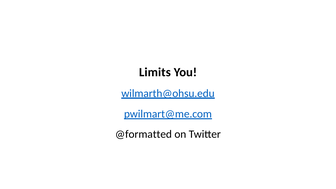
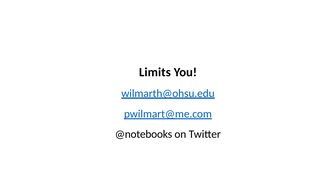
@formatted: @formatted -> @notebooks
